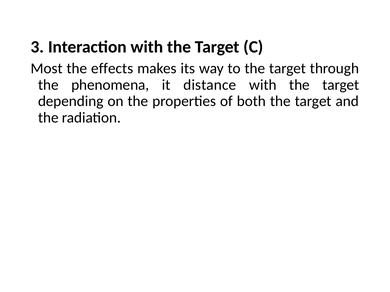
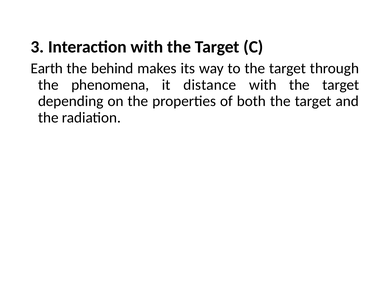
Most: Most -> Earth
effects: effects -> behind
